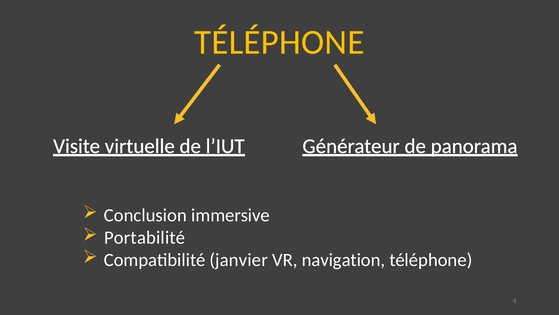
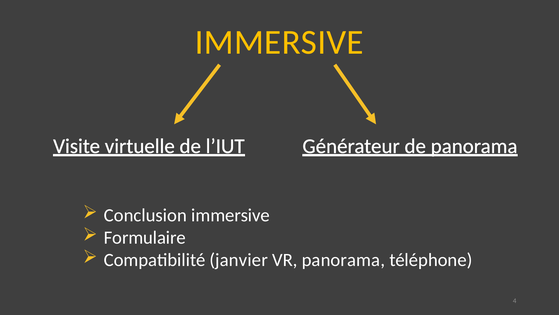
TÉLÉPHONE at (279, 42): TÉLÉPHONE -> IMMERSIVE
Portabilité: Portabilité -> Formulaire
VR navigation: navigation -> panorama
